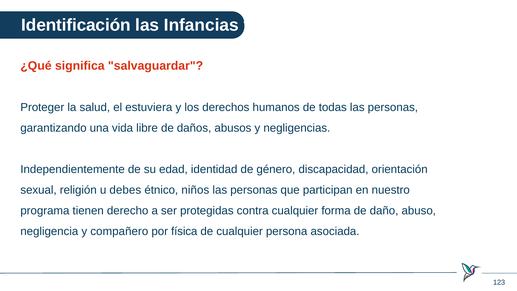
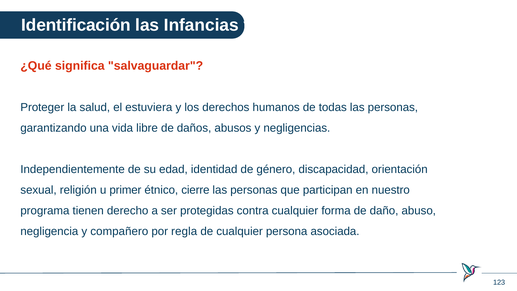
debes: debes -> primer
niños: niños -> cierre
física: física -> regla
